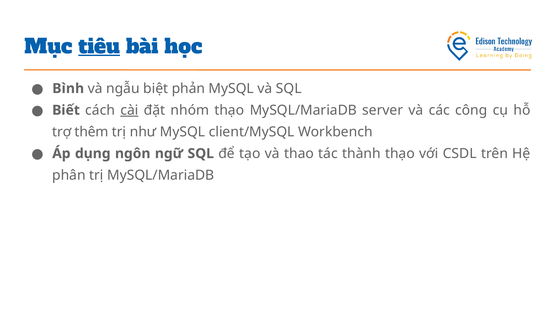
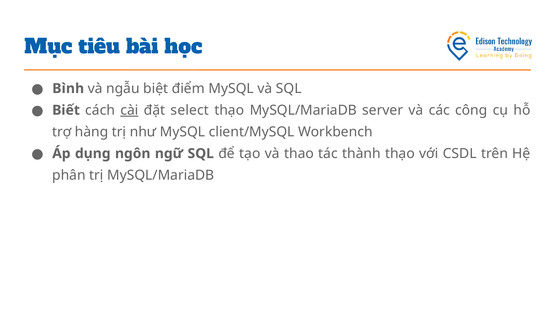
tiêu underline: present -> none
phản: phản -> điểm
nhóm: nhóm -> select
thêm: thêm -> hàng
